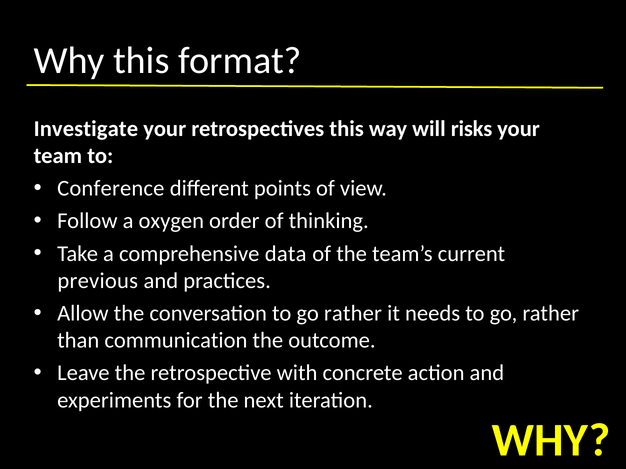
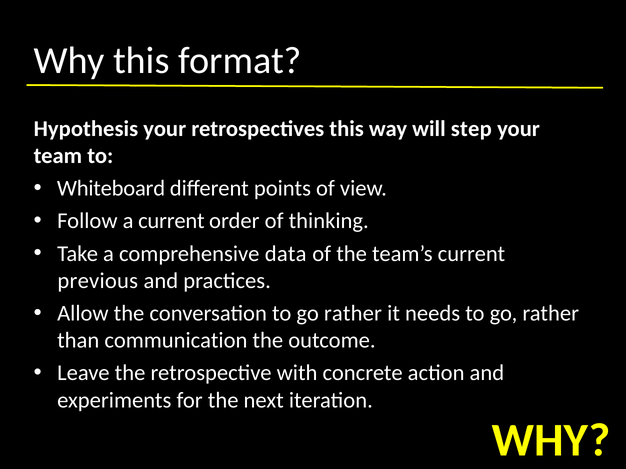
Investigate: Investigate -> Hypothesis
risks: risks -> step
Conference: Conference -> Whiteboard
a oxygen: oxygen -> current
